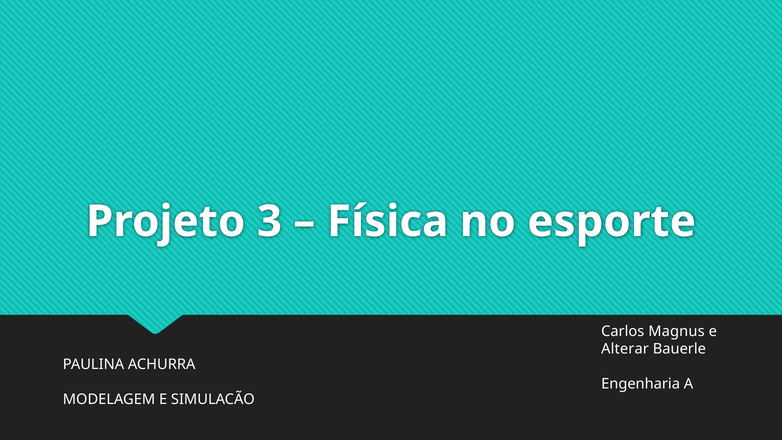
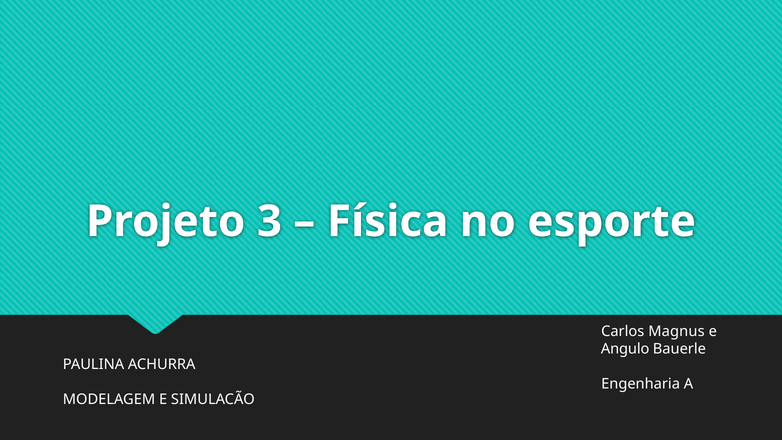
Alterar: Alterar -> Angulo
